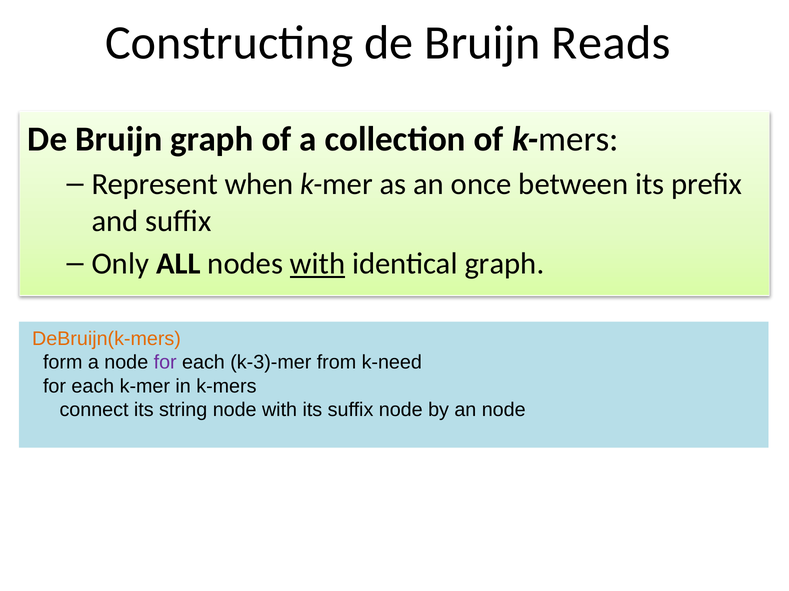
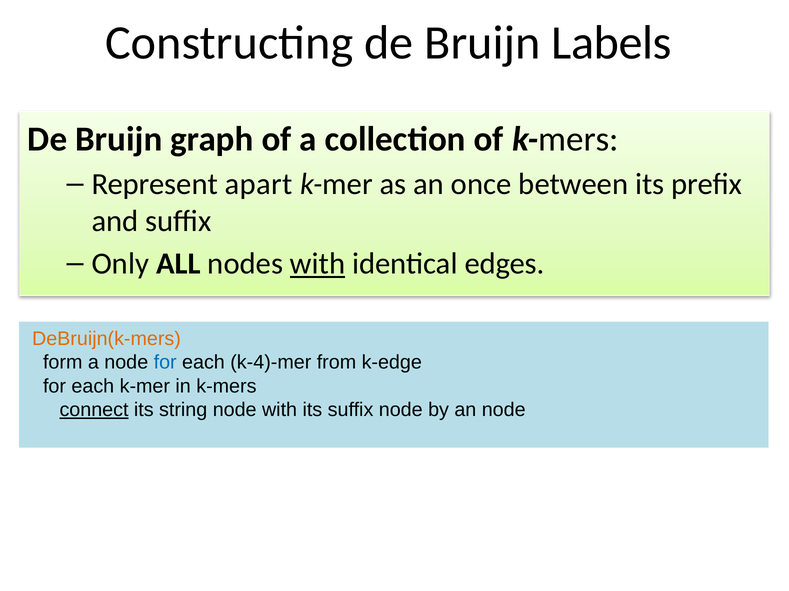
Reads: Reads -> Labels
when: when -> apart
identical graph: graph -> edges
for at (165, 363) colour: purple -> blue
k-3)-mer: k-3)-mer -> k-4)-mer
k-need: k-need -> k-edge
connect underline: none -> present
